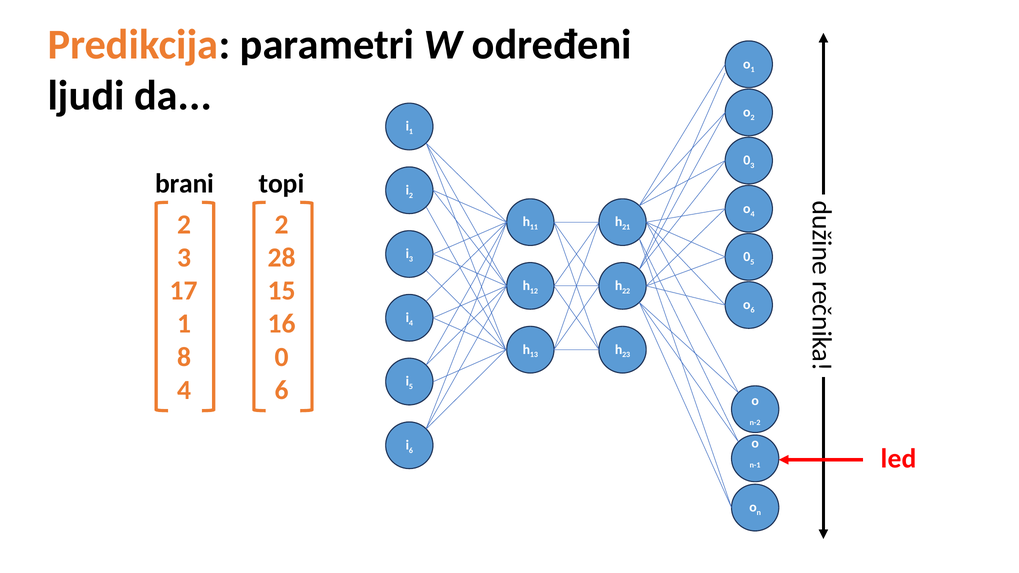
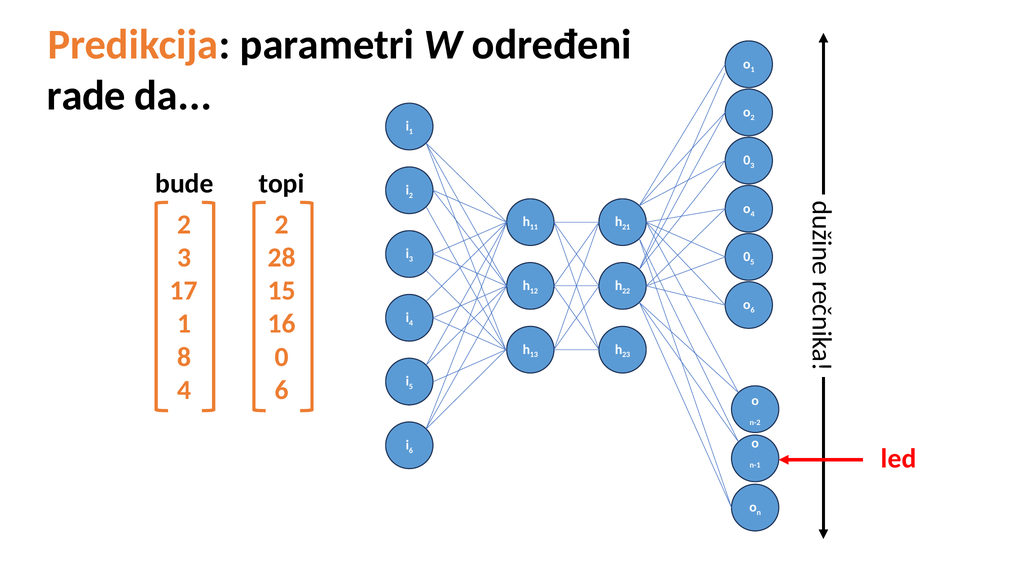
ljudi: ljudi -> rade
brani: brani -> bude
